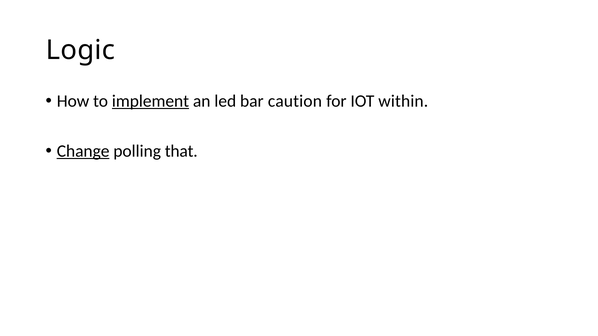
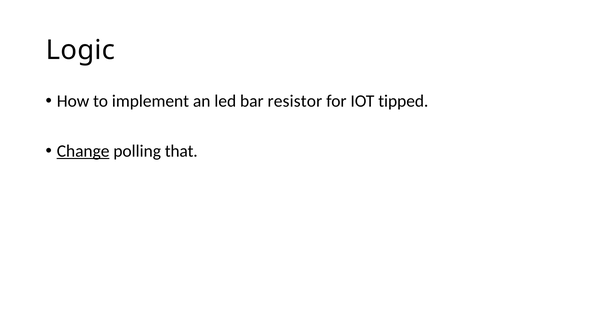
implement underline: present -> none
caution: caution -> resistor
within: within -> tipped
